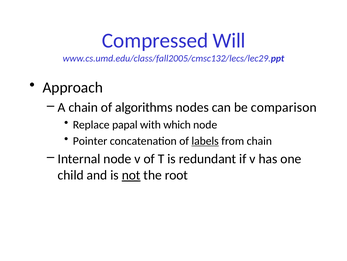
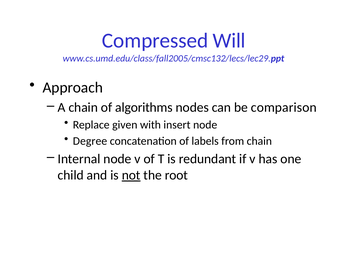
papal: papal -> given
which: which -> insert
Pointer: Pointer -> Degree
labels underline: present -> none
